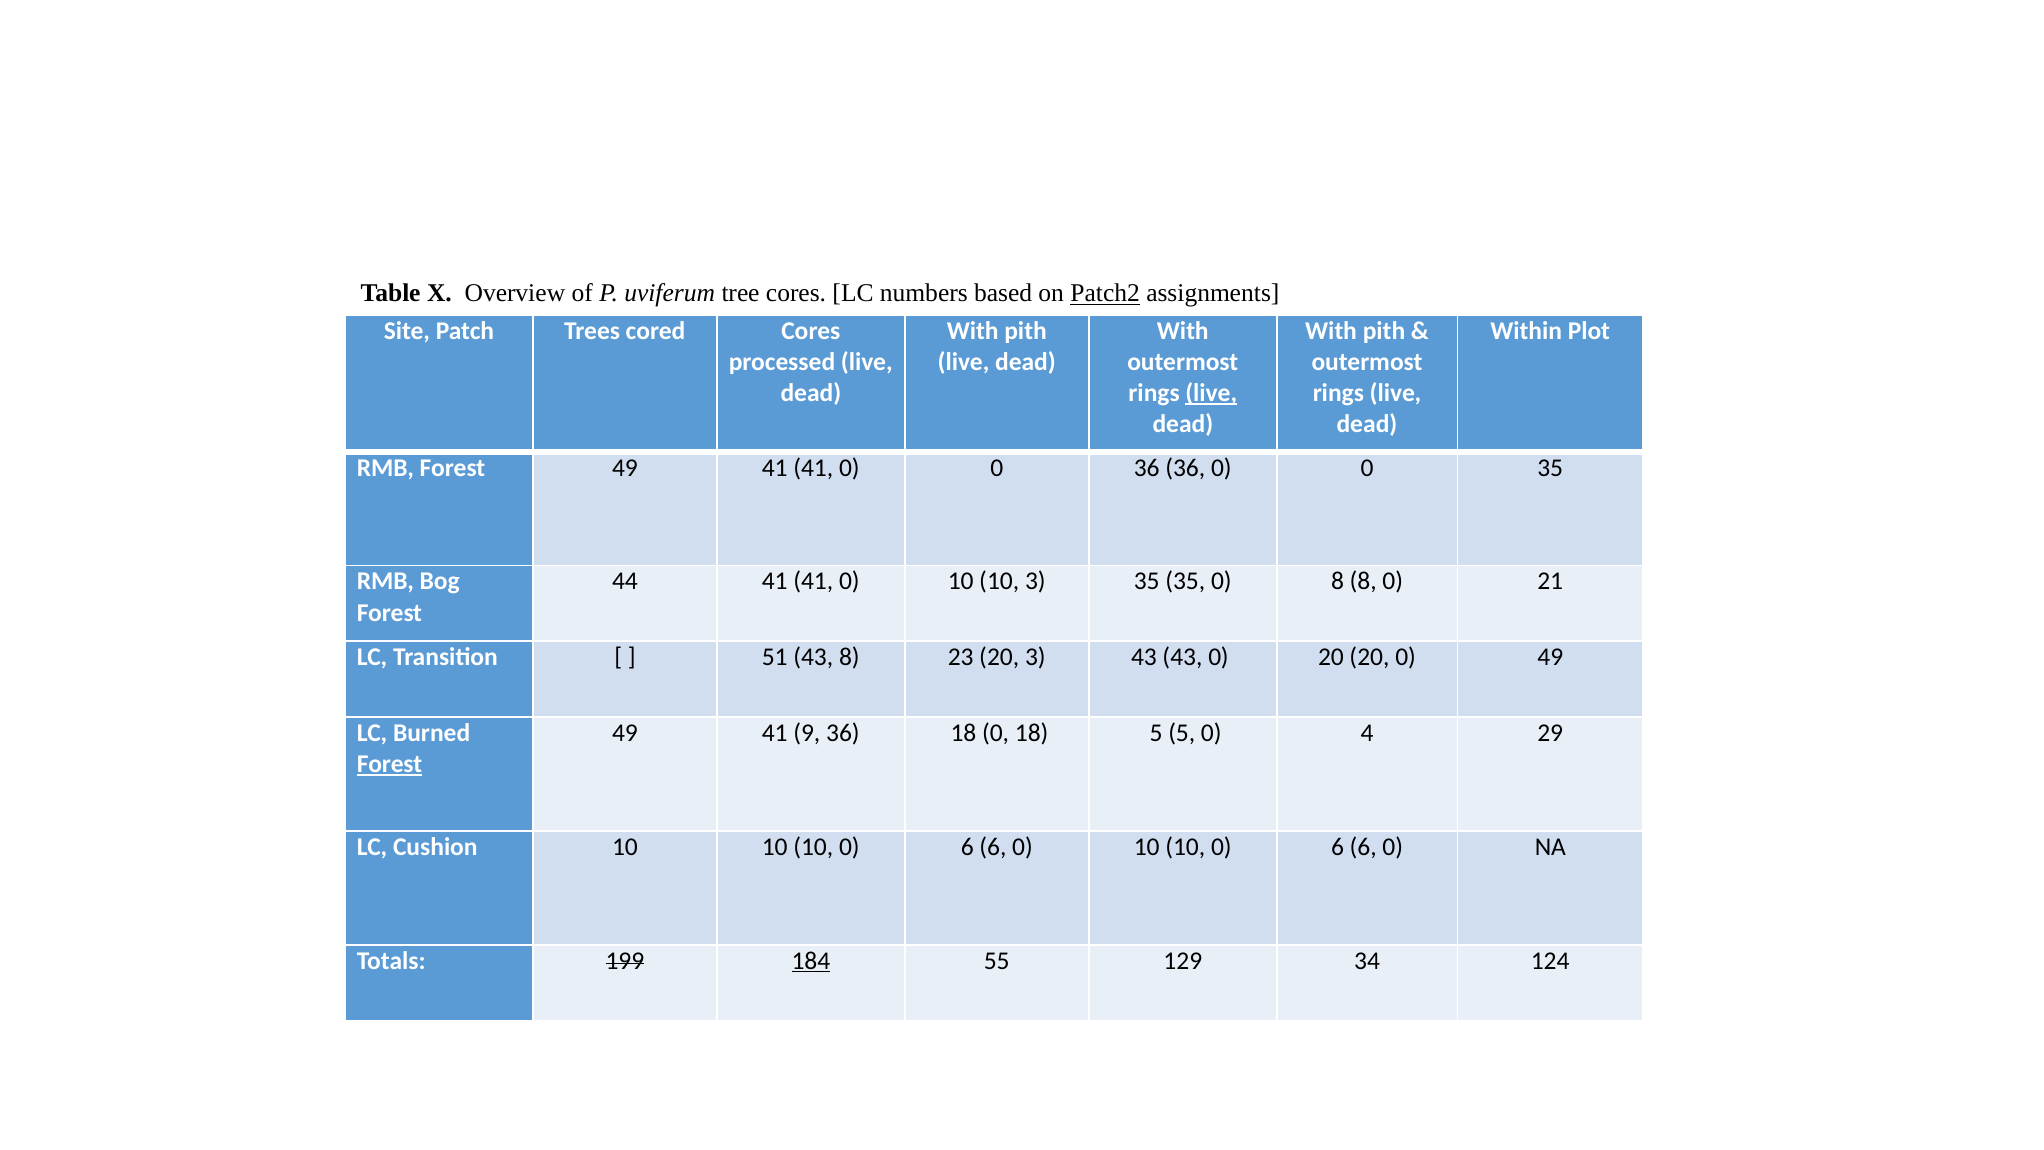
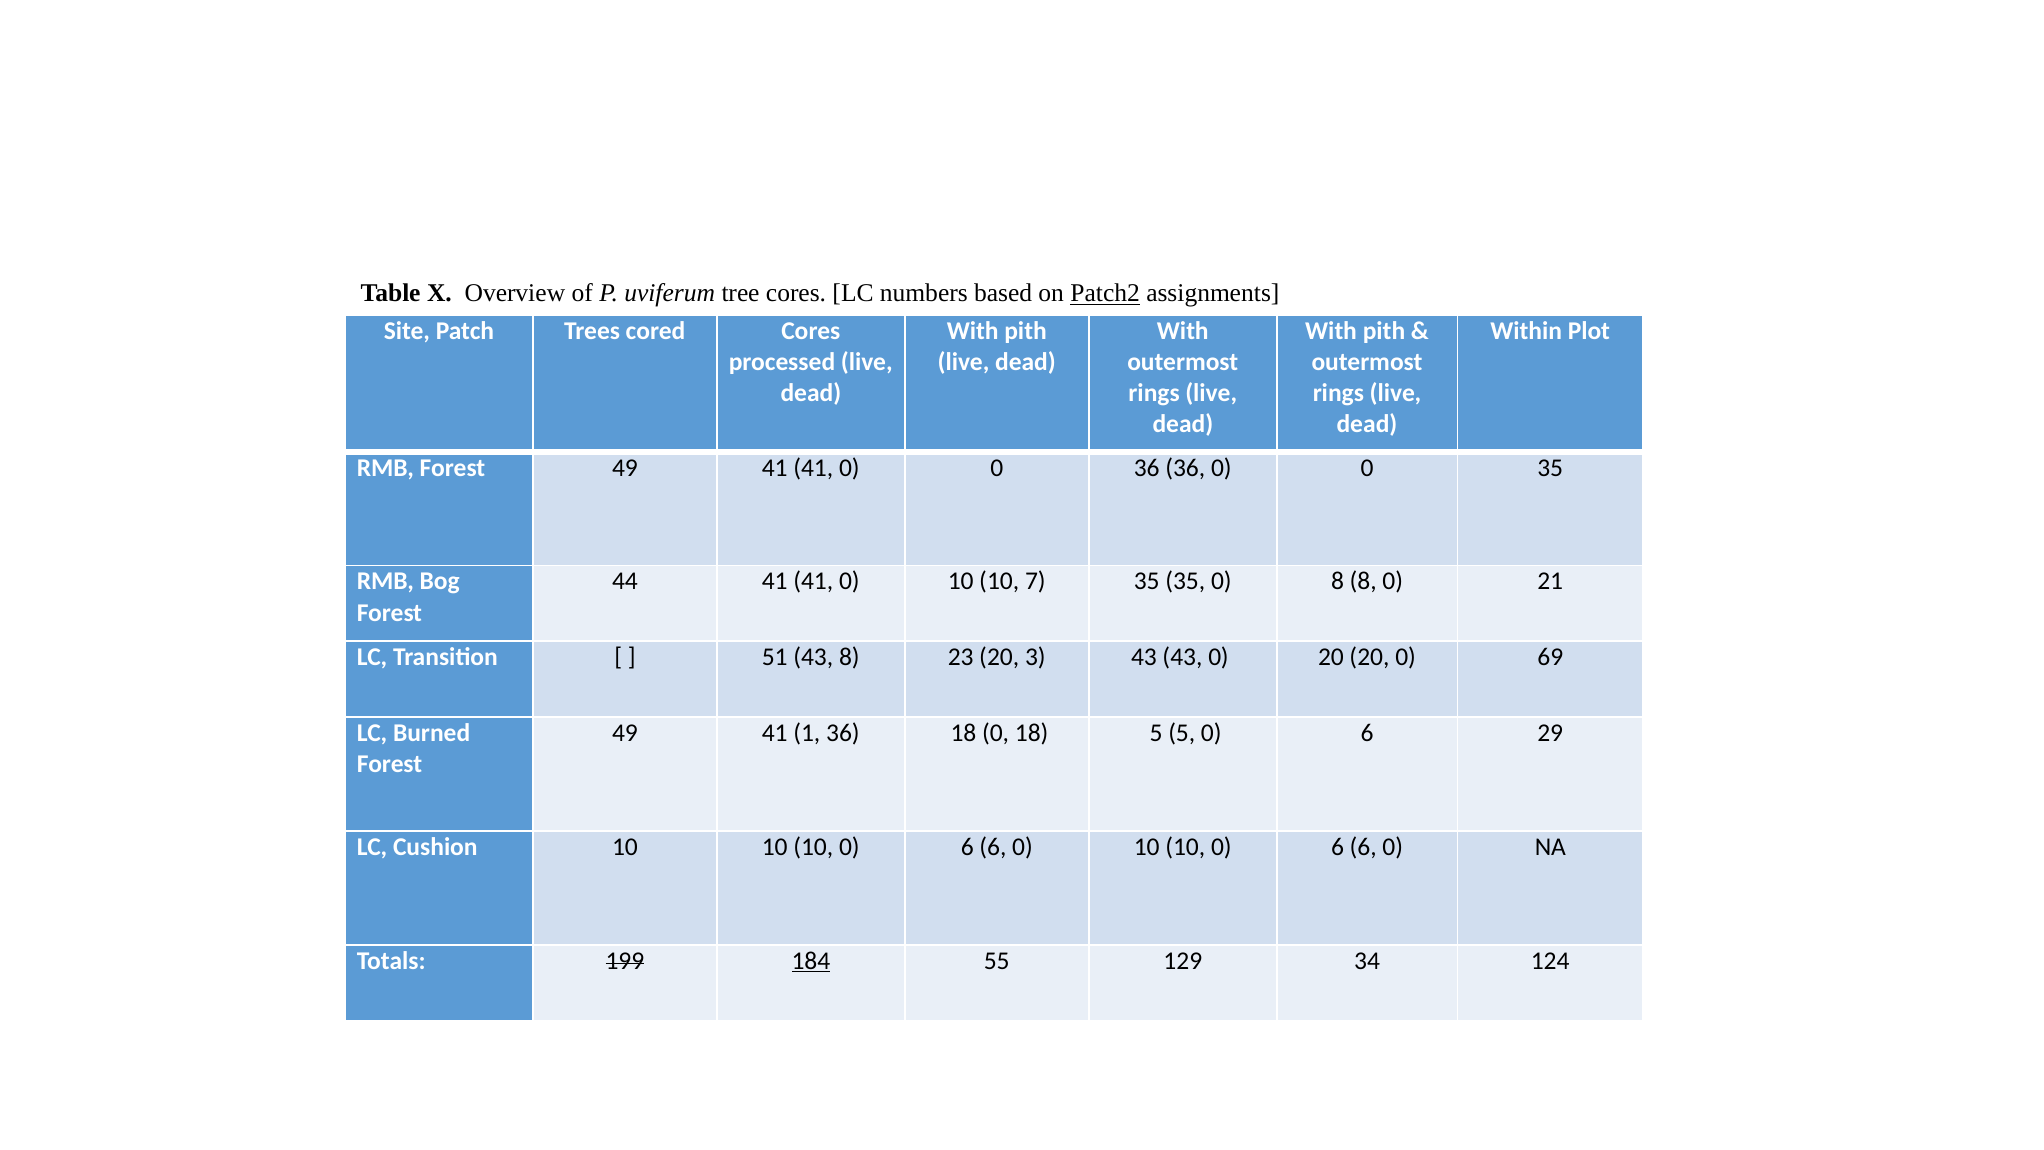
live at (1211, 393) underline: present -> none
10 3: 3 -> 7
0 49: 49 -> 69
9: 9 -> 1
5 0 4: 4 -> 6
Forest at (390, 764) underline: present -> none
